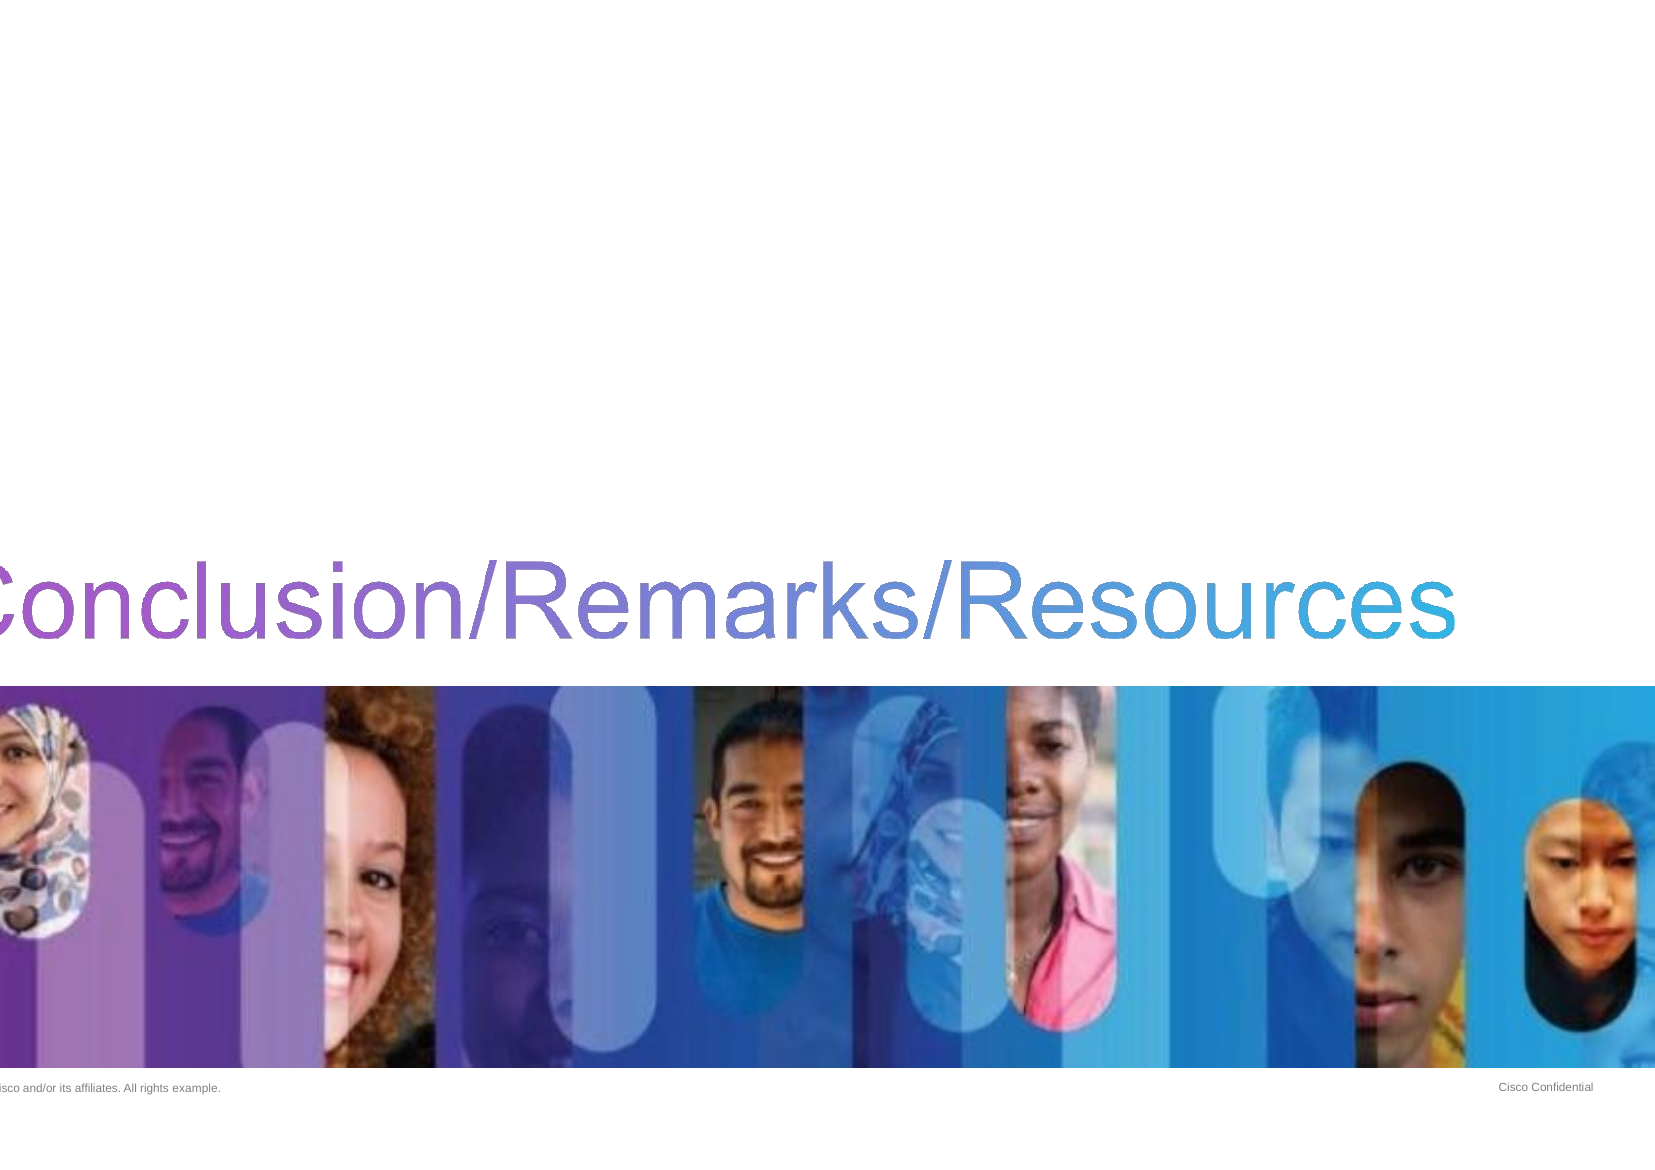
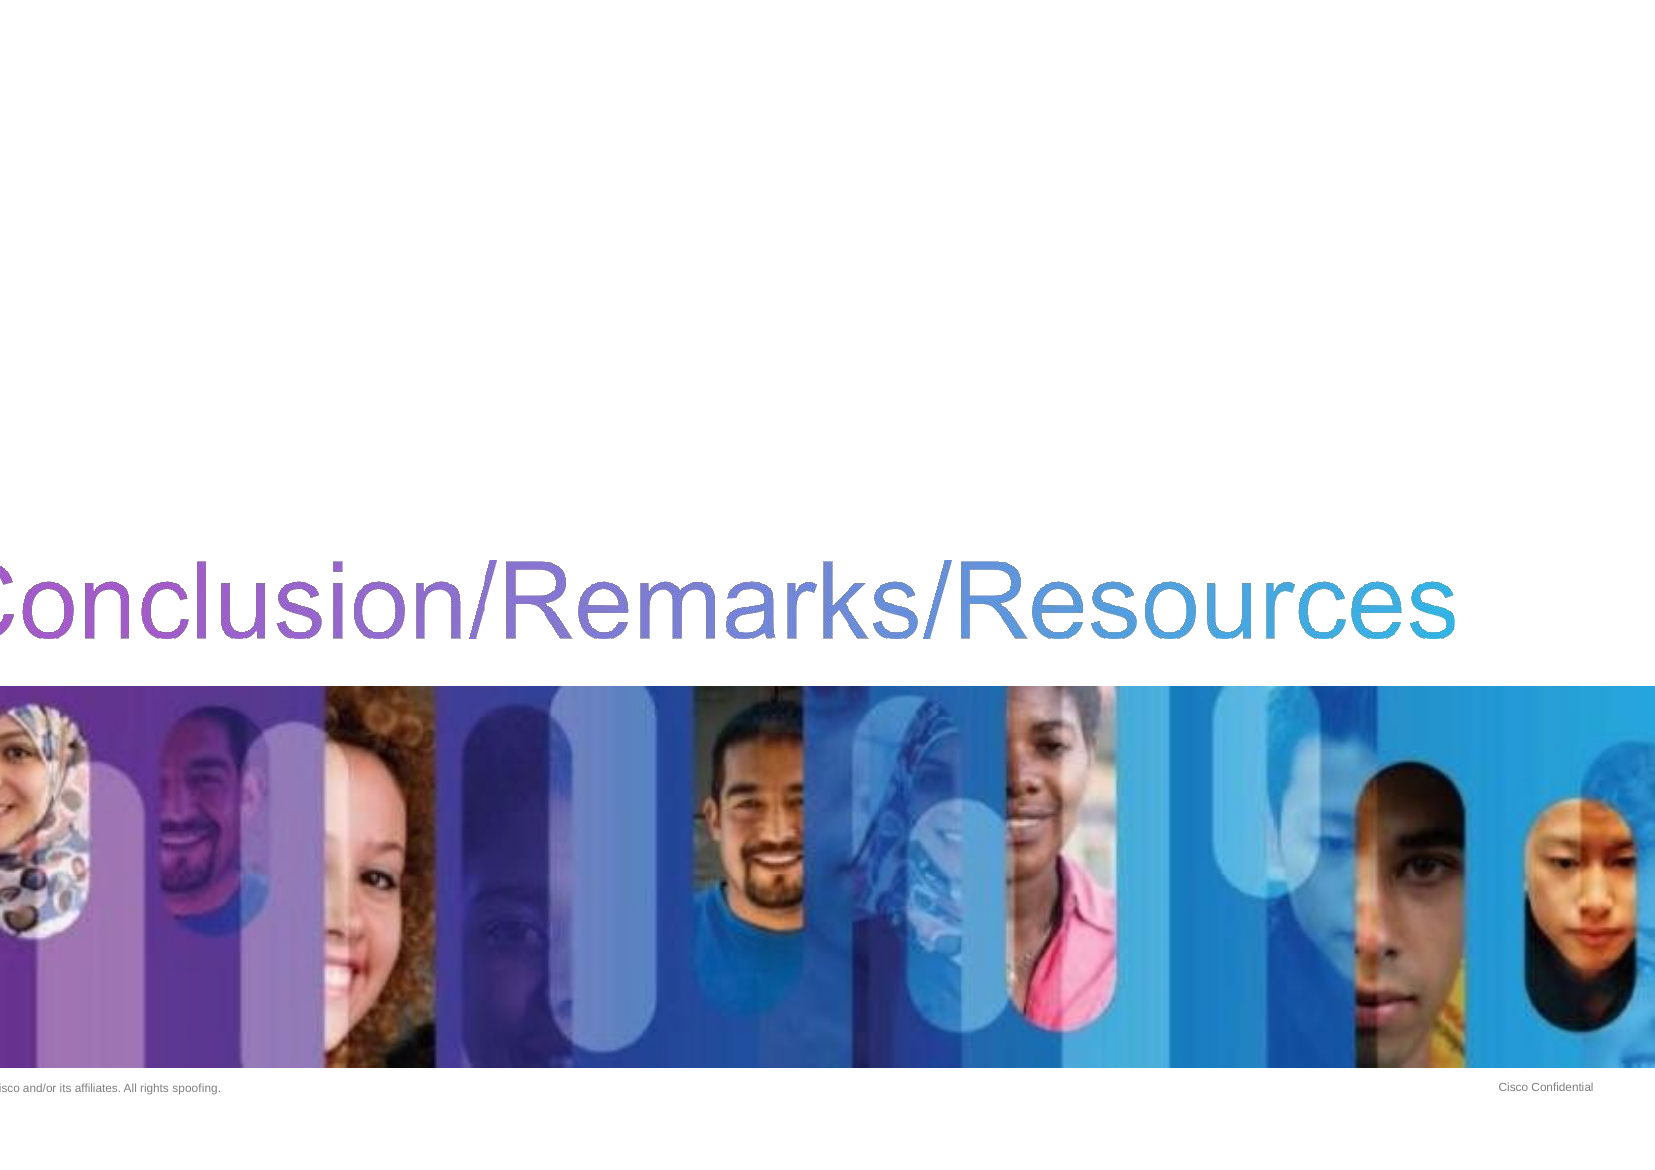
example: example -> spoofing
